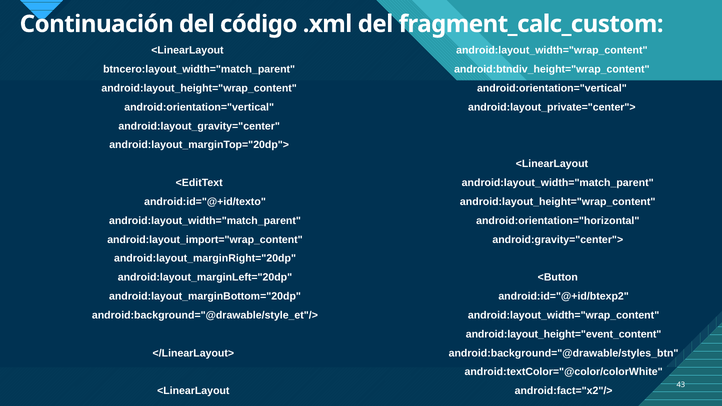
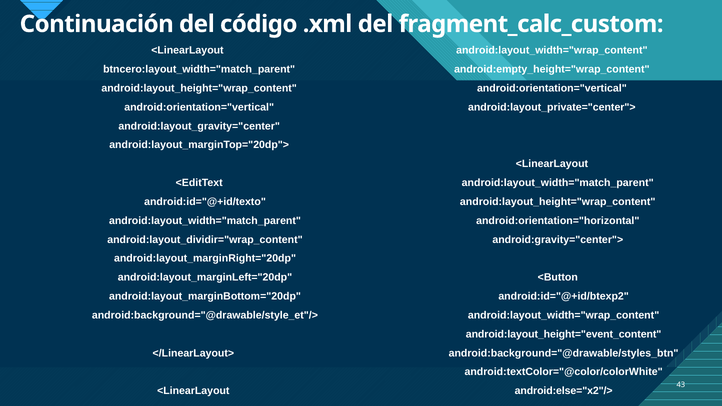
android:btndiv_height="wrap_content: android:btndiv_height="wrap_content -> android:empty_height="wrap_content
android:layout_import="wrap_content: android:layout_import="wrap_content -> android:layout_dividir="wrap_content
android:fact="x2"/>: android:fact="x2"/> -> android:else="x2"/>
